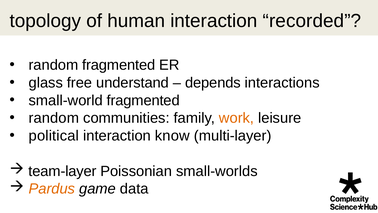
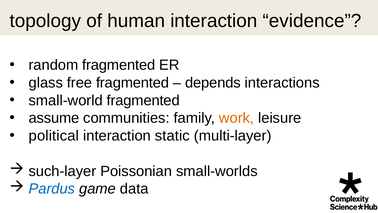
recorded: recorded -> evidence
free understand: understand -> fragmented
random at (54, 118): random -> assume
know: know -> static
team-layer: team-layer -> such-layer
Pardus colour: orange -> blue
